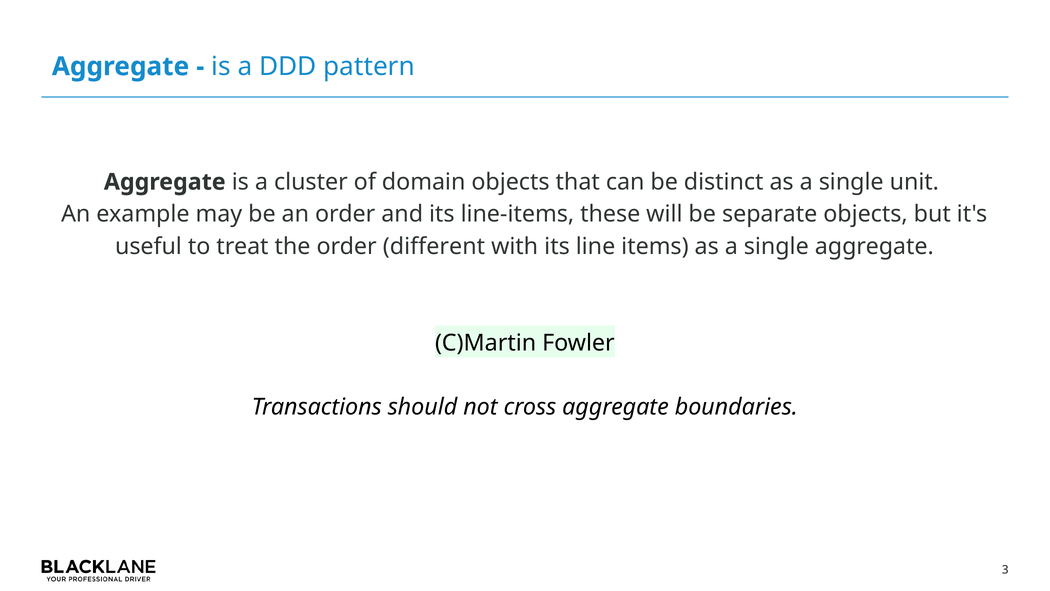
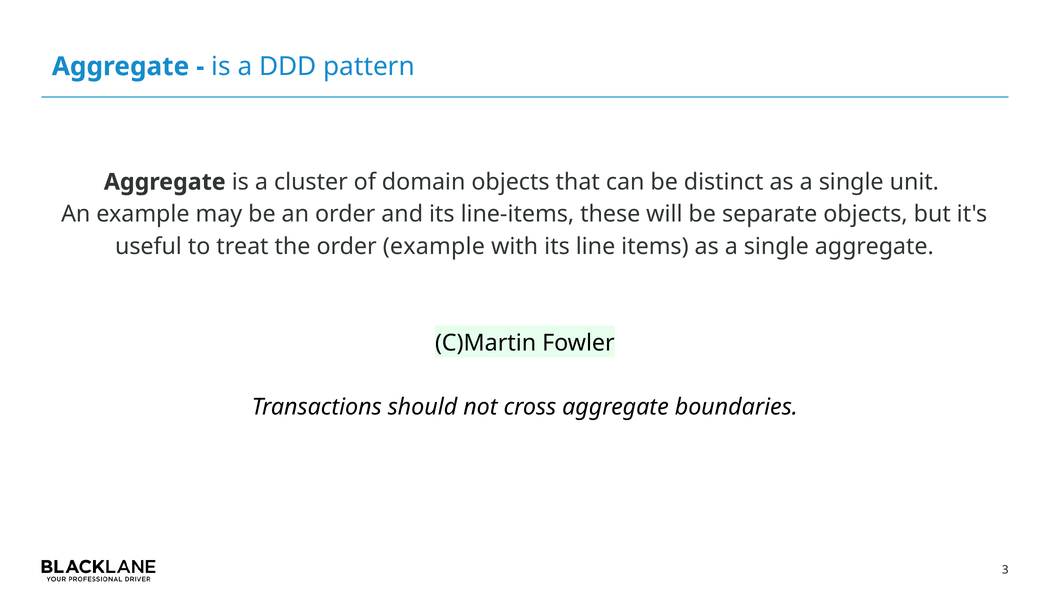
order different: different -> example
